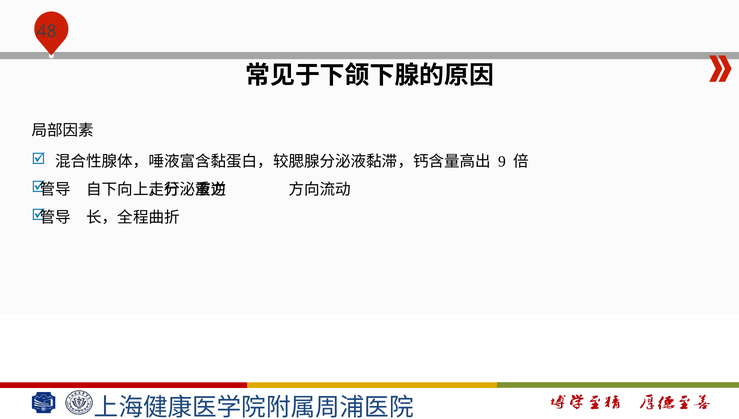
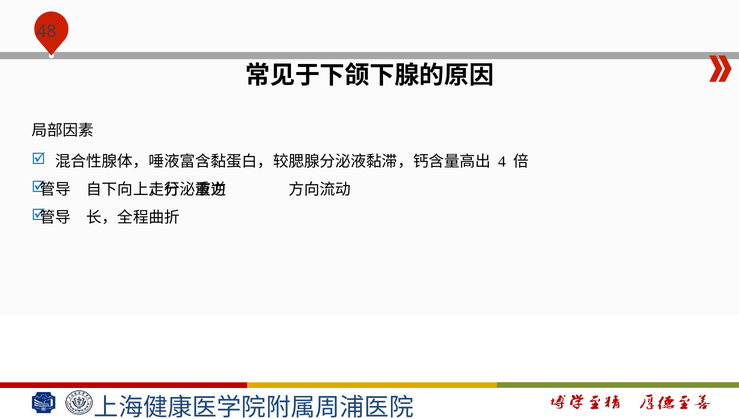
9: 9 -> 4
